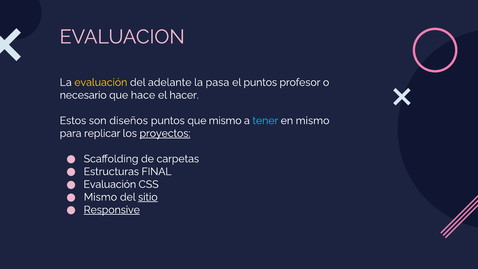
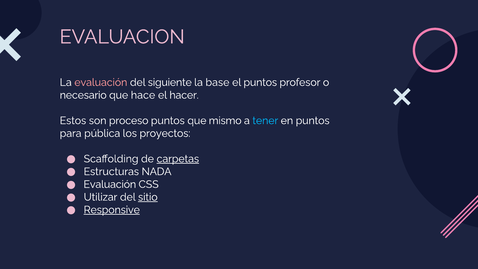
evaluación at (101, 82) colour: yellow -> pink
adelante: adelante -> siguiente
pasa: pasa -> base
diseños: diseños -> proceso
en mismo: mismo -> puntos
replicar: replicar -> pública
proyectos underline: present -> none
carpetas underline: none -> present
FINAL: FINAL -> NADA
Mismo at (100, 197): Mismo -> Utilizar
